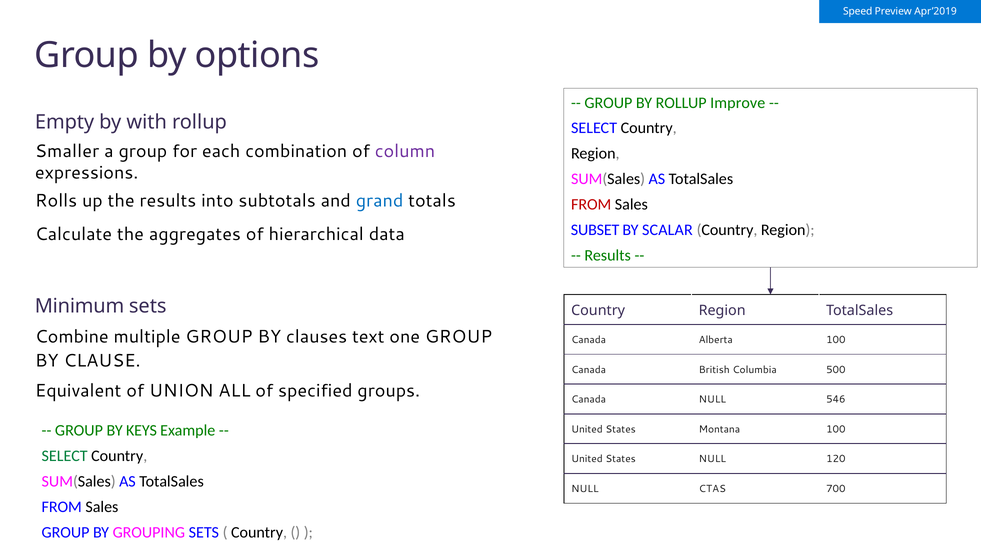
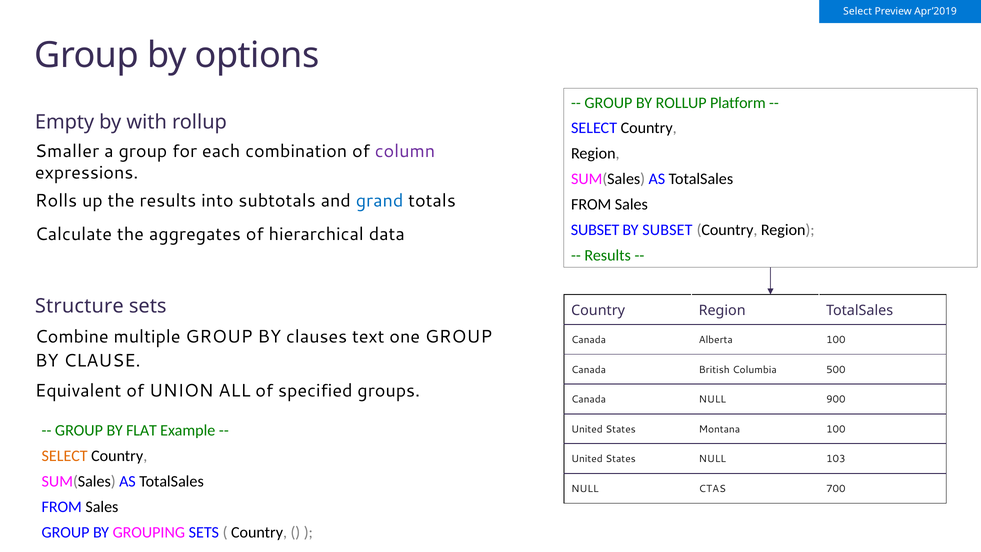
Speed at (858, 11): Speed -> Select
Improve: Improve -> Platform
FROM at (591, 204) colour: red -> black
BY SCALAR: SCALAR -> SUBSET
Minimum: Minimum -> Structure
546: 546 -> 900
KEYS: KEYS -> FLAT
SELECT at (65, 456) colour: green -> orange
120: 120 -> 103
